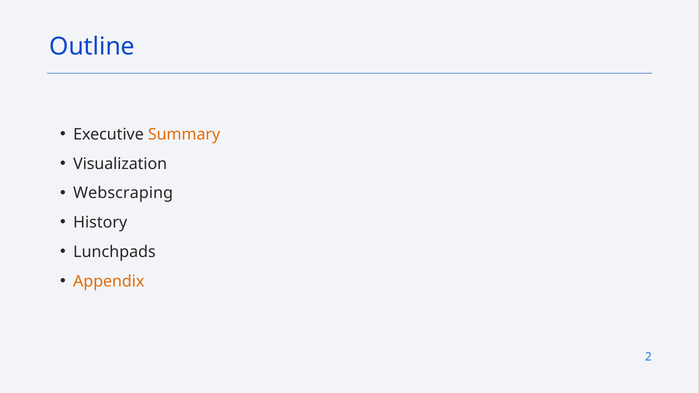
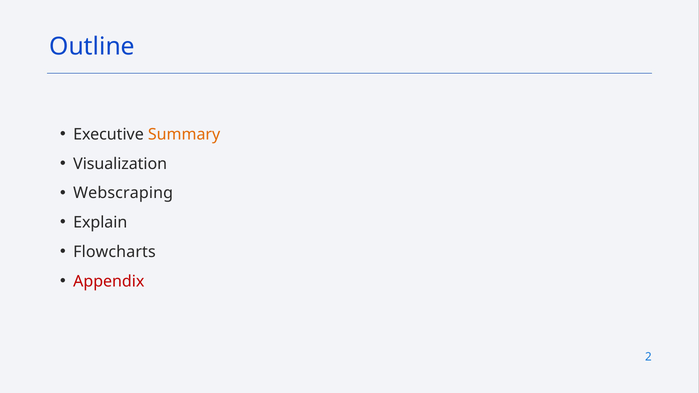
History: History -> Explain
Lunchpads: Lunchpads -> Flowcharts
Appendix colour: orange -> red
